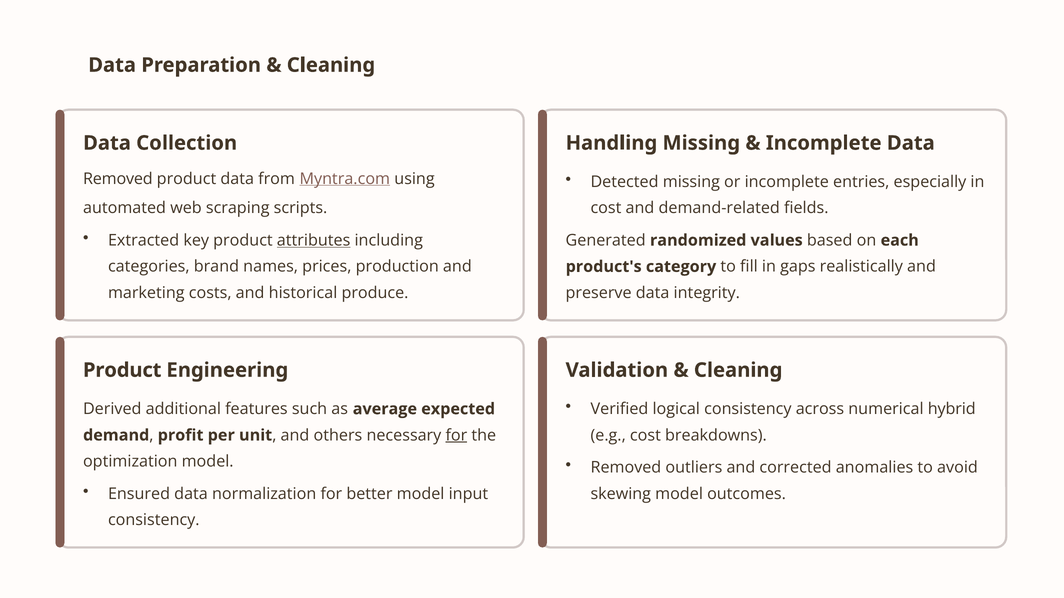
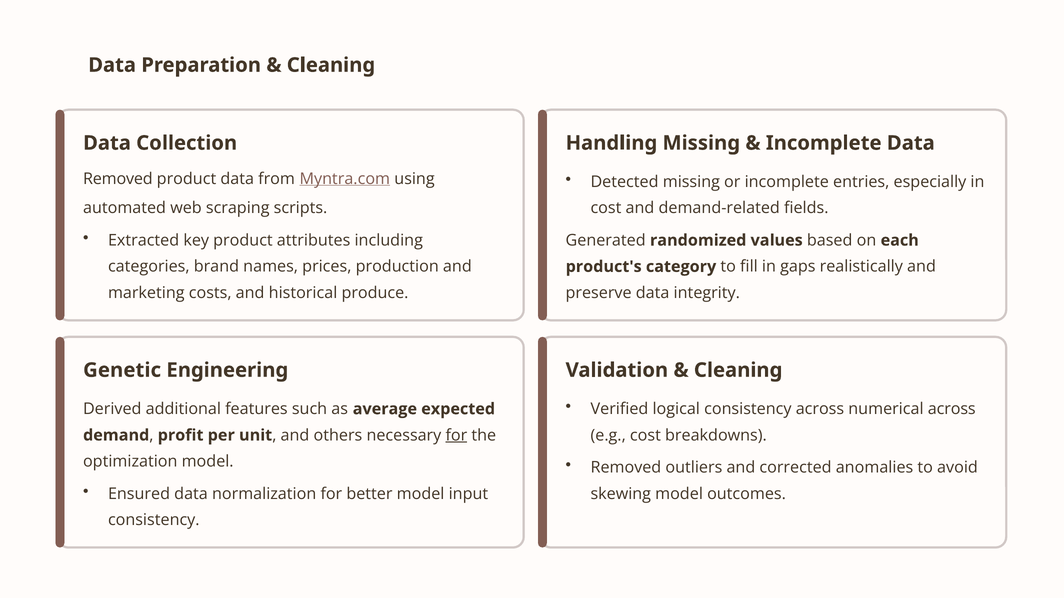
attributes underline: present -> none
Product at (122, 370): Product -> Genetic
numerical hybrid: hybrid -> across
